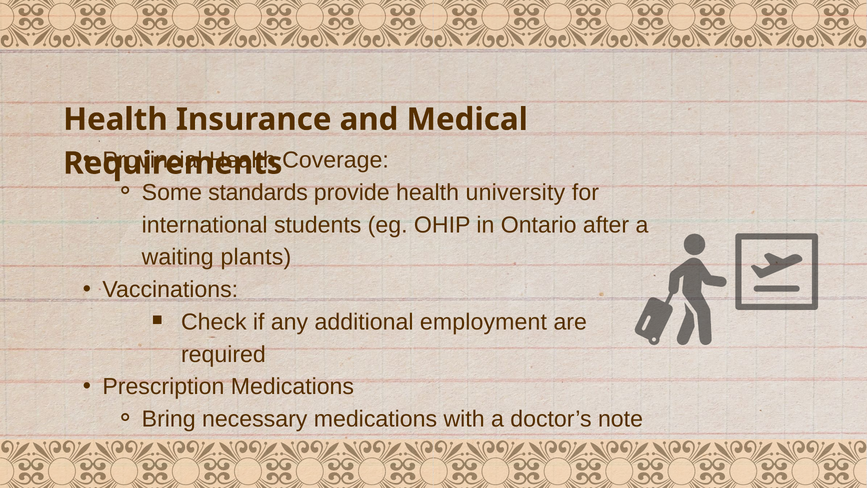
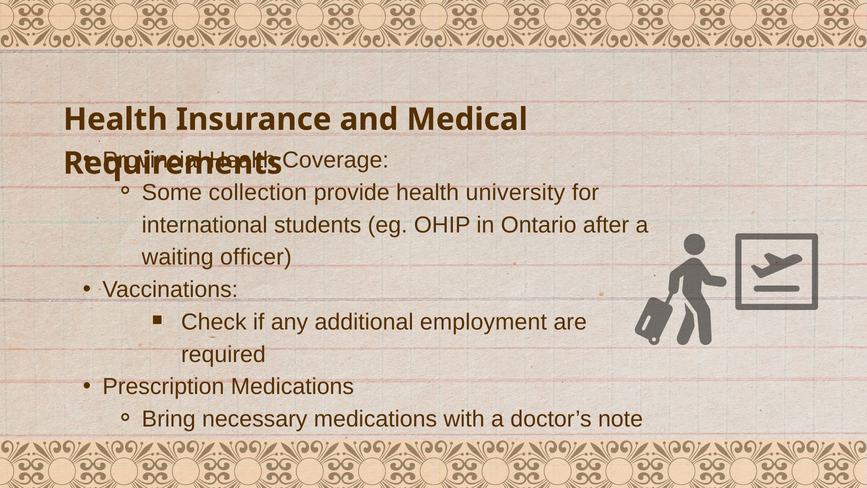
standards: standards -> collection
plants: plants -> officer
